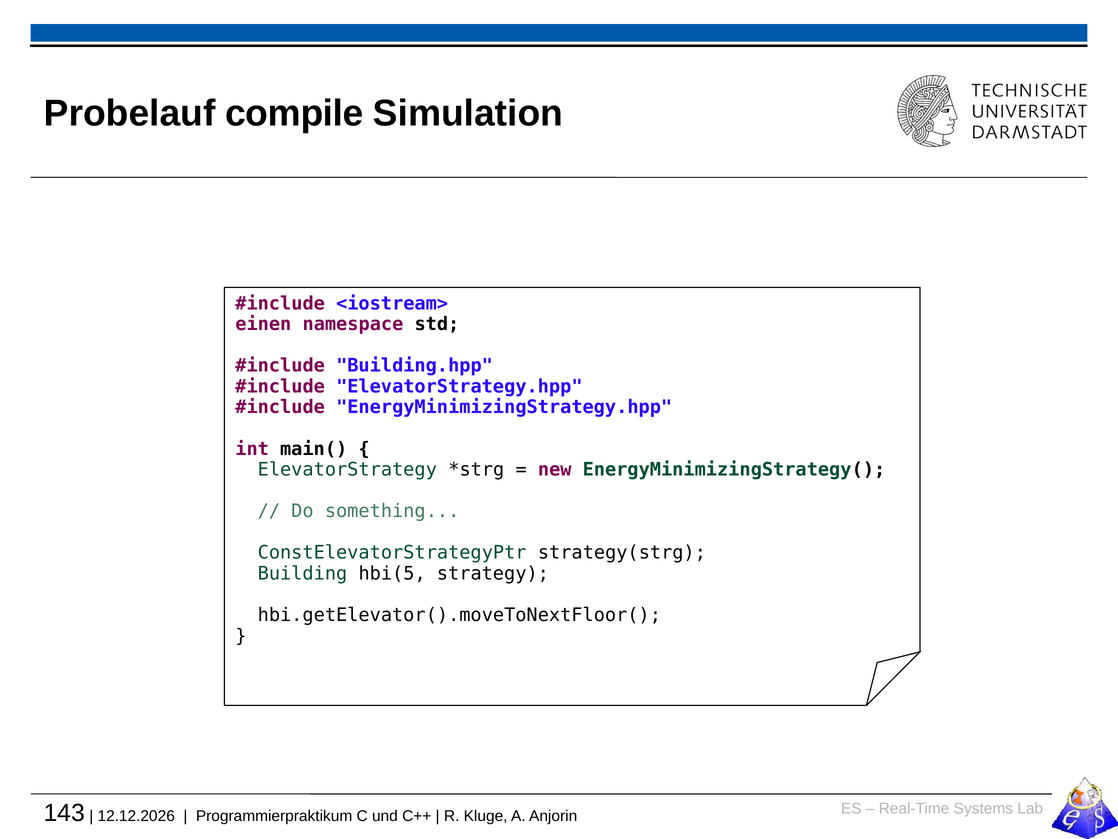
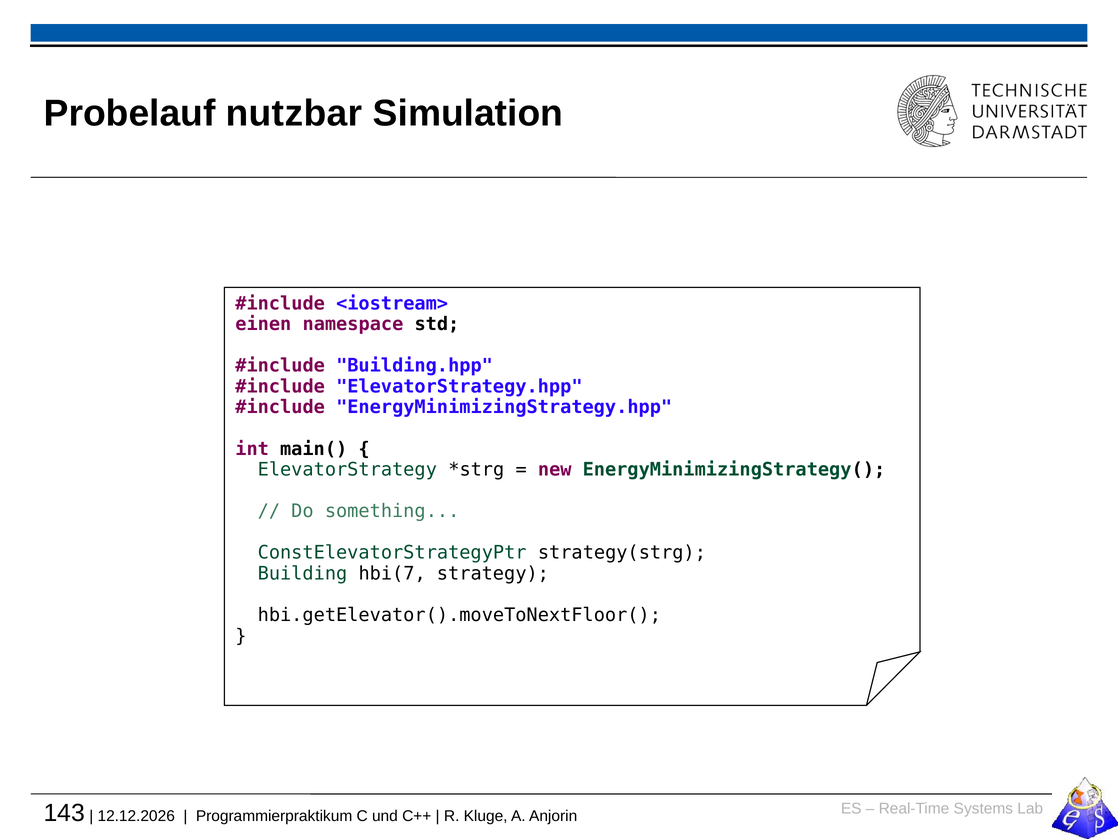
compile: compile -> nutzbar
hbi(5: hbi(5 -> hbi(7
